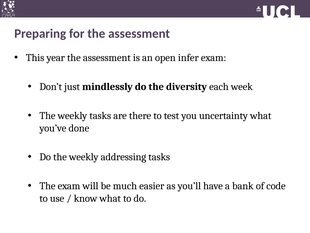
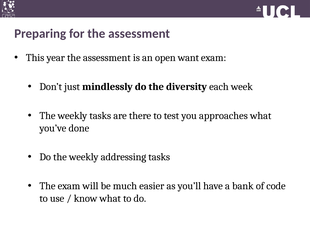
infer: infer -> want
uncertainty: uncertainty -> approaches
